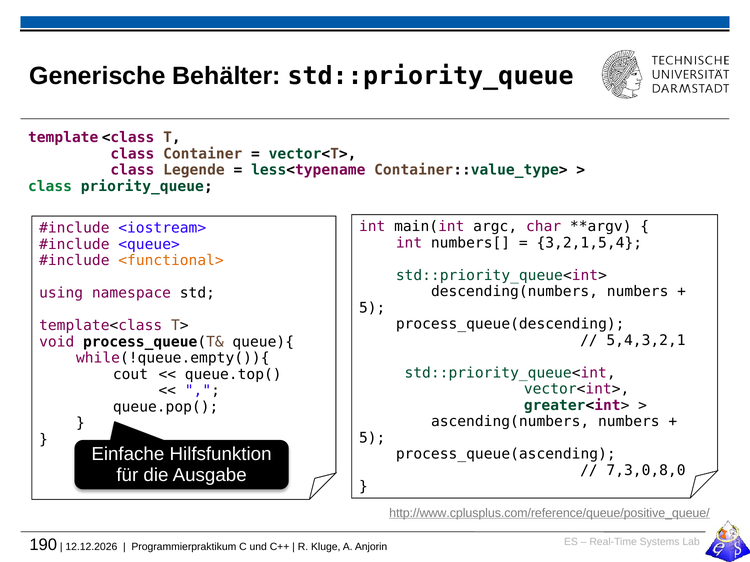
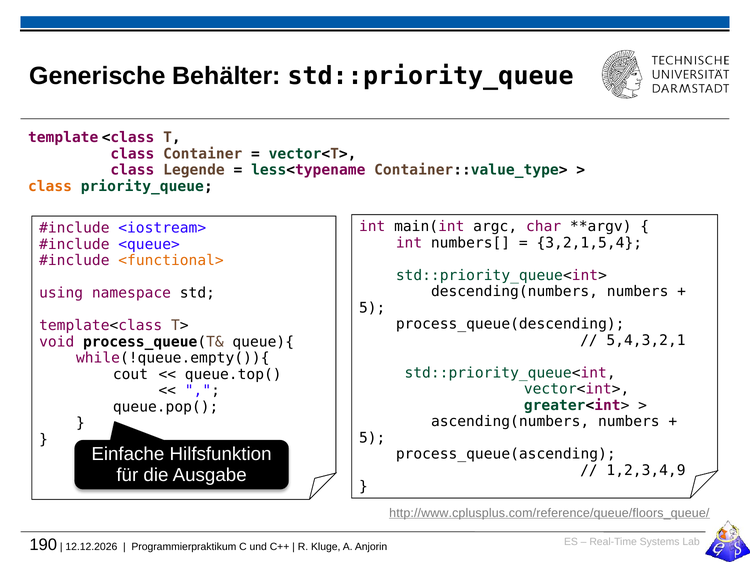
class at (50, 187) colour: green -> orange
7,3,0,8,0: 7,3,0,8,0 -> 1,2,3,4,9
http://www.cplusplus.com/reference/queue/positive_queue/: http://www.cplusplus.com/reference/queue/positive_queue/ -> http://www.cplusplus.com/reference/queue/floors_queue/
